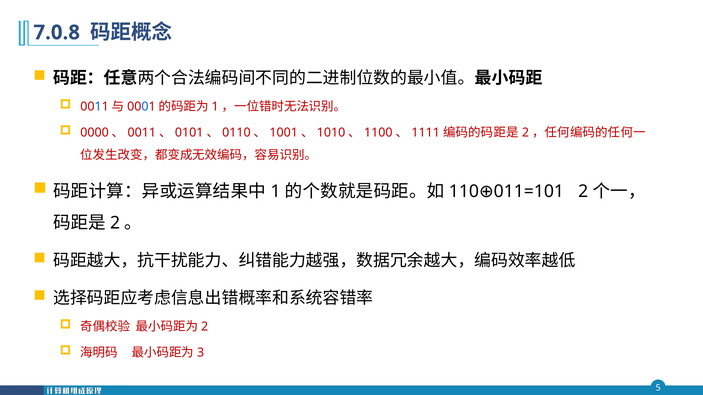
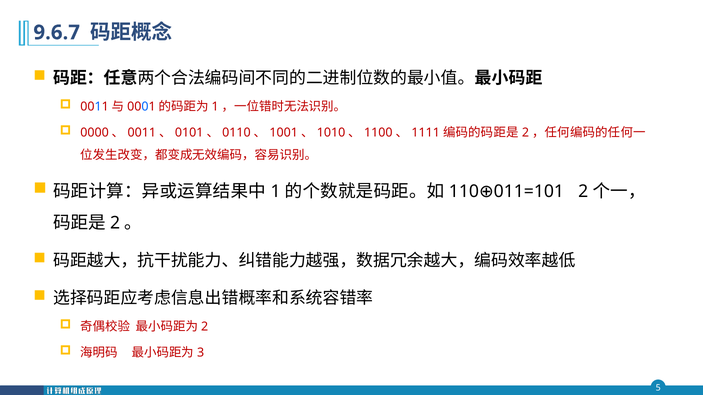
7.0.8: 7.0.8 -> 9.6.7
